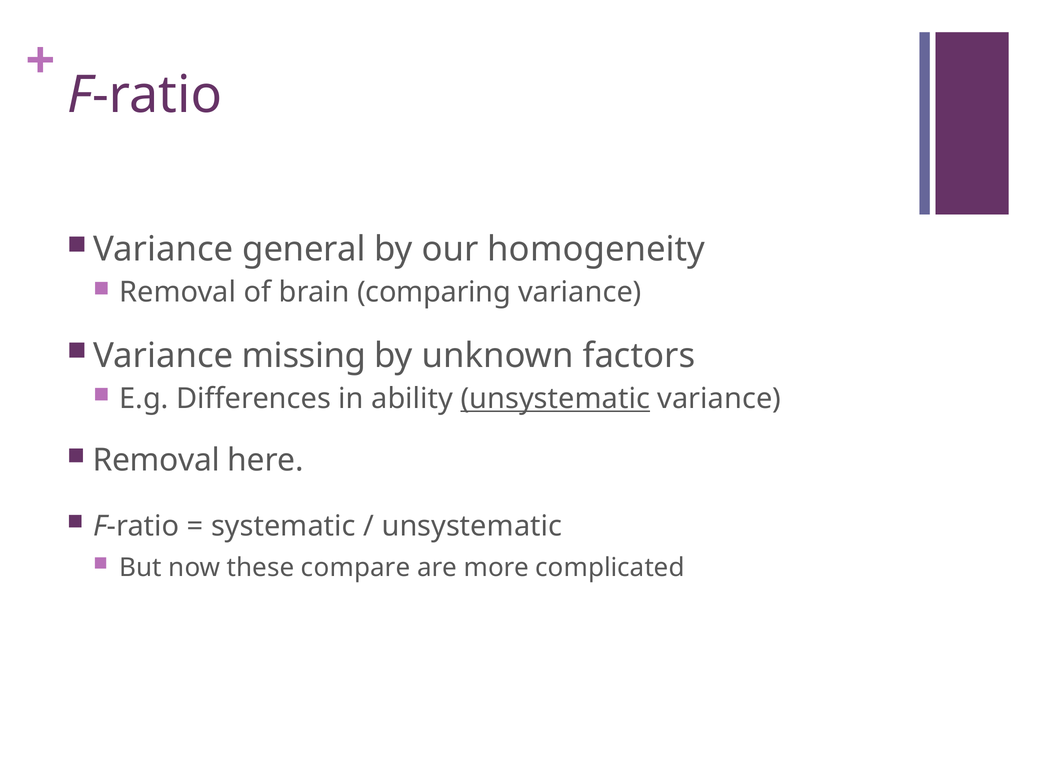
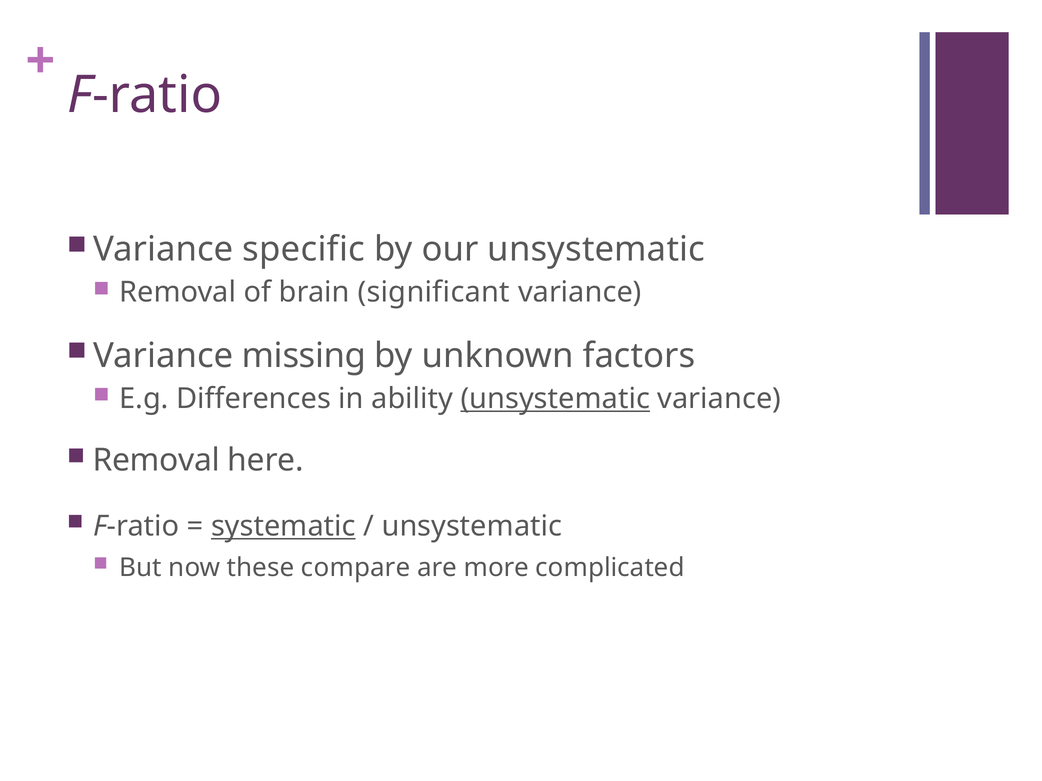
general: general -> specific
our homogeneity: homogeneity -> unsystematic
comparing: comparing -> significant
systematic underline: none -> present
